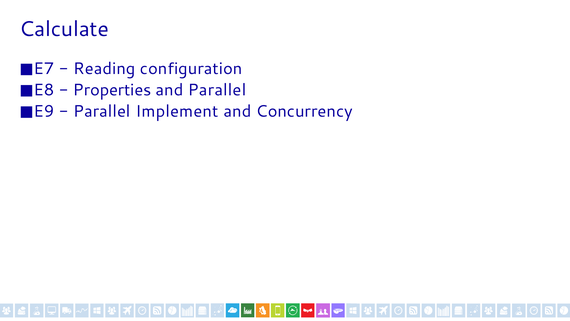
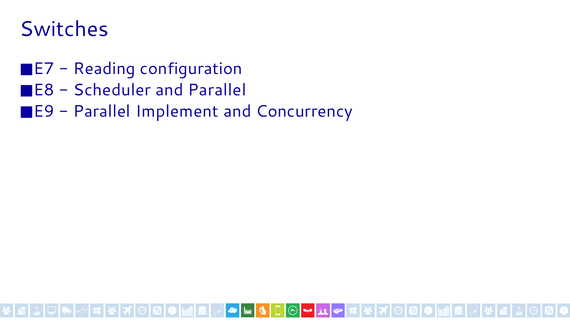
Calculate: Calculate -> Switches
Properties: Properties -> Scheduler
